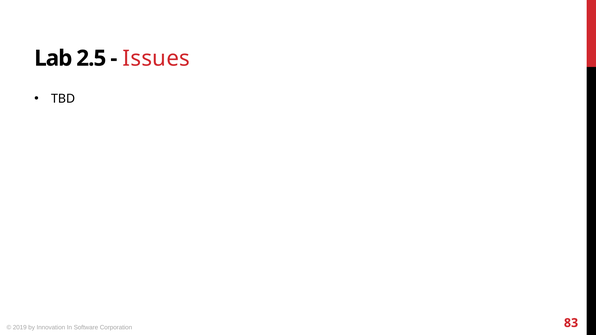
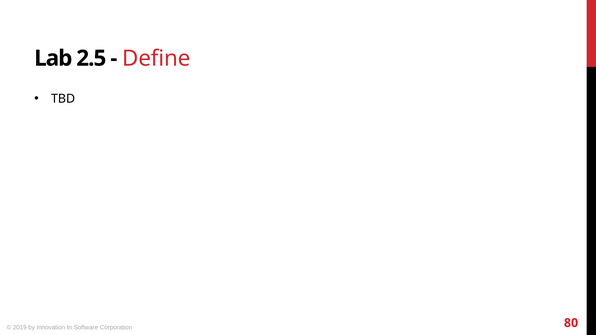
Issues: Issues -> Define
83: 83 -> 80
